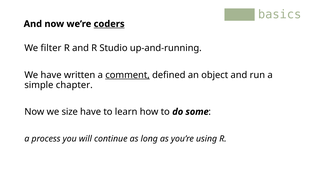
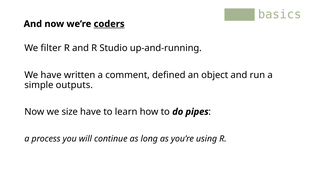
comment underline: present -> none
chapter: chapter -> outputs
some: some -> pipes
